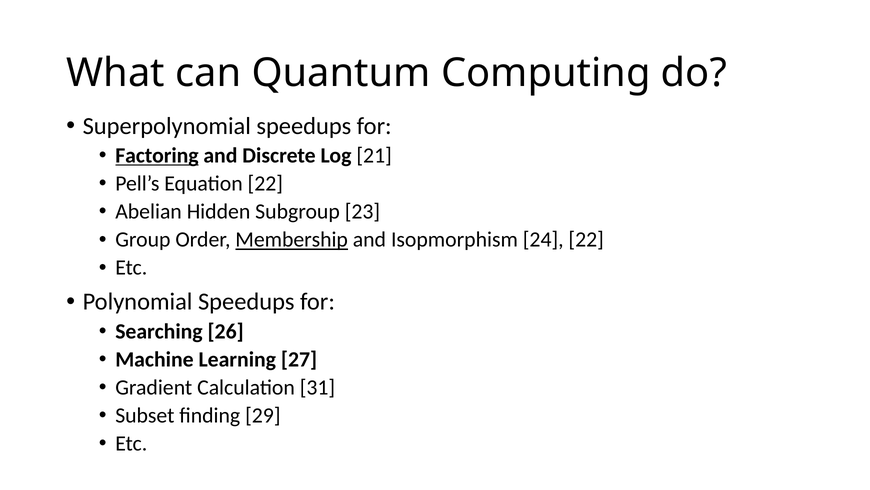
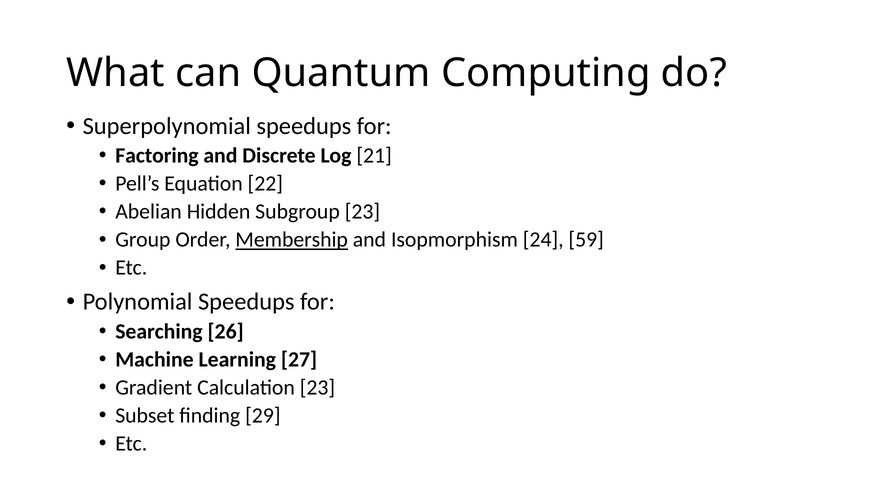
Factoring underline: present -> none
24 22: 22 -> 59
Calculation 31: 31 -> 23
